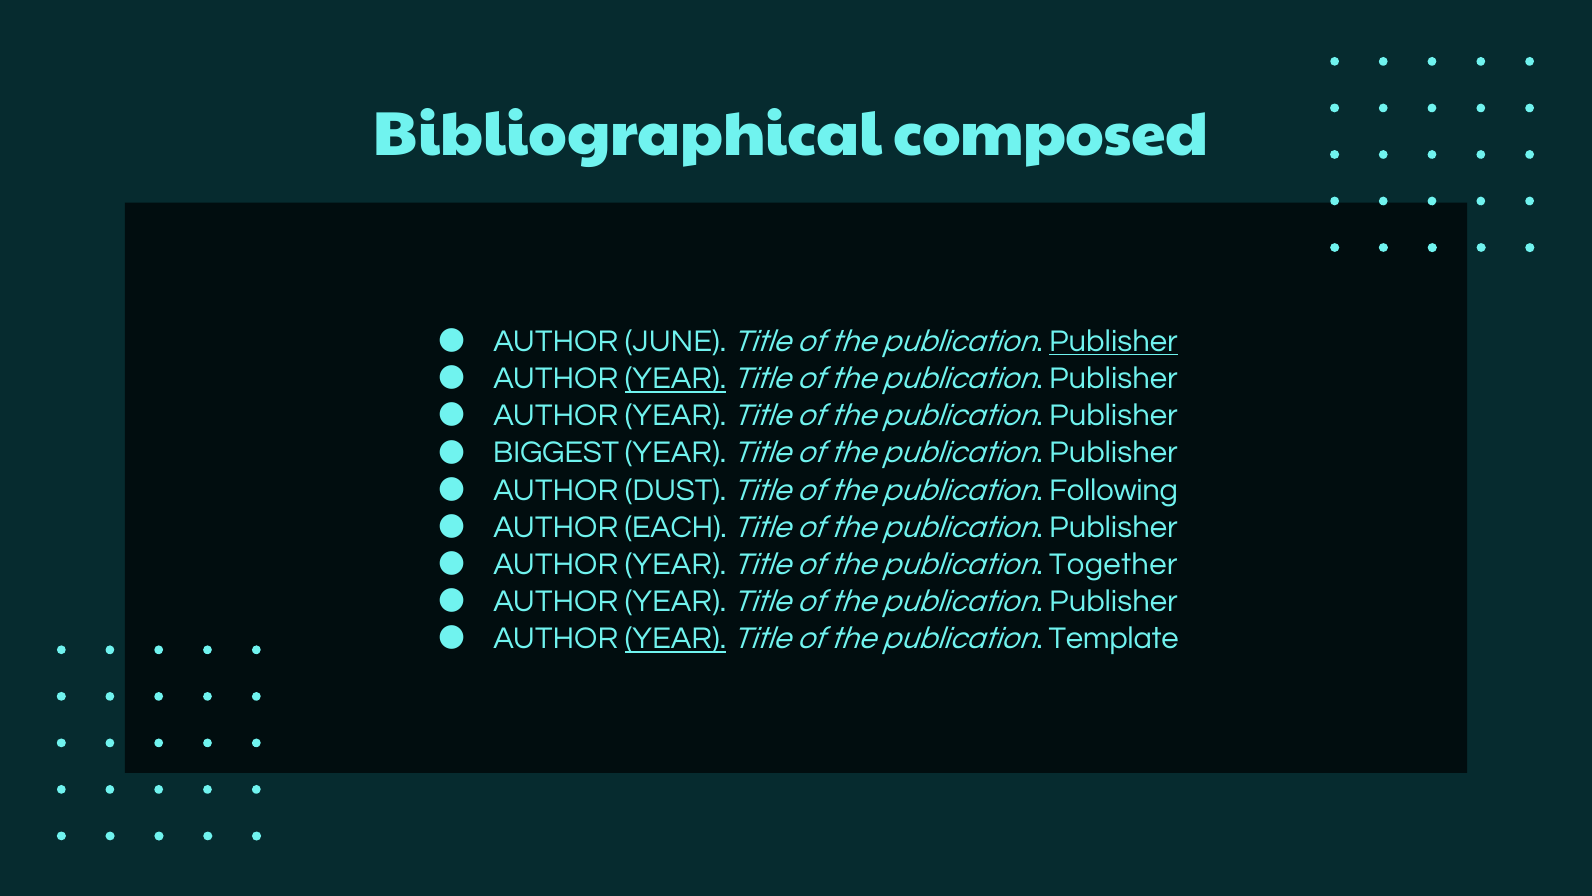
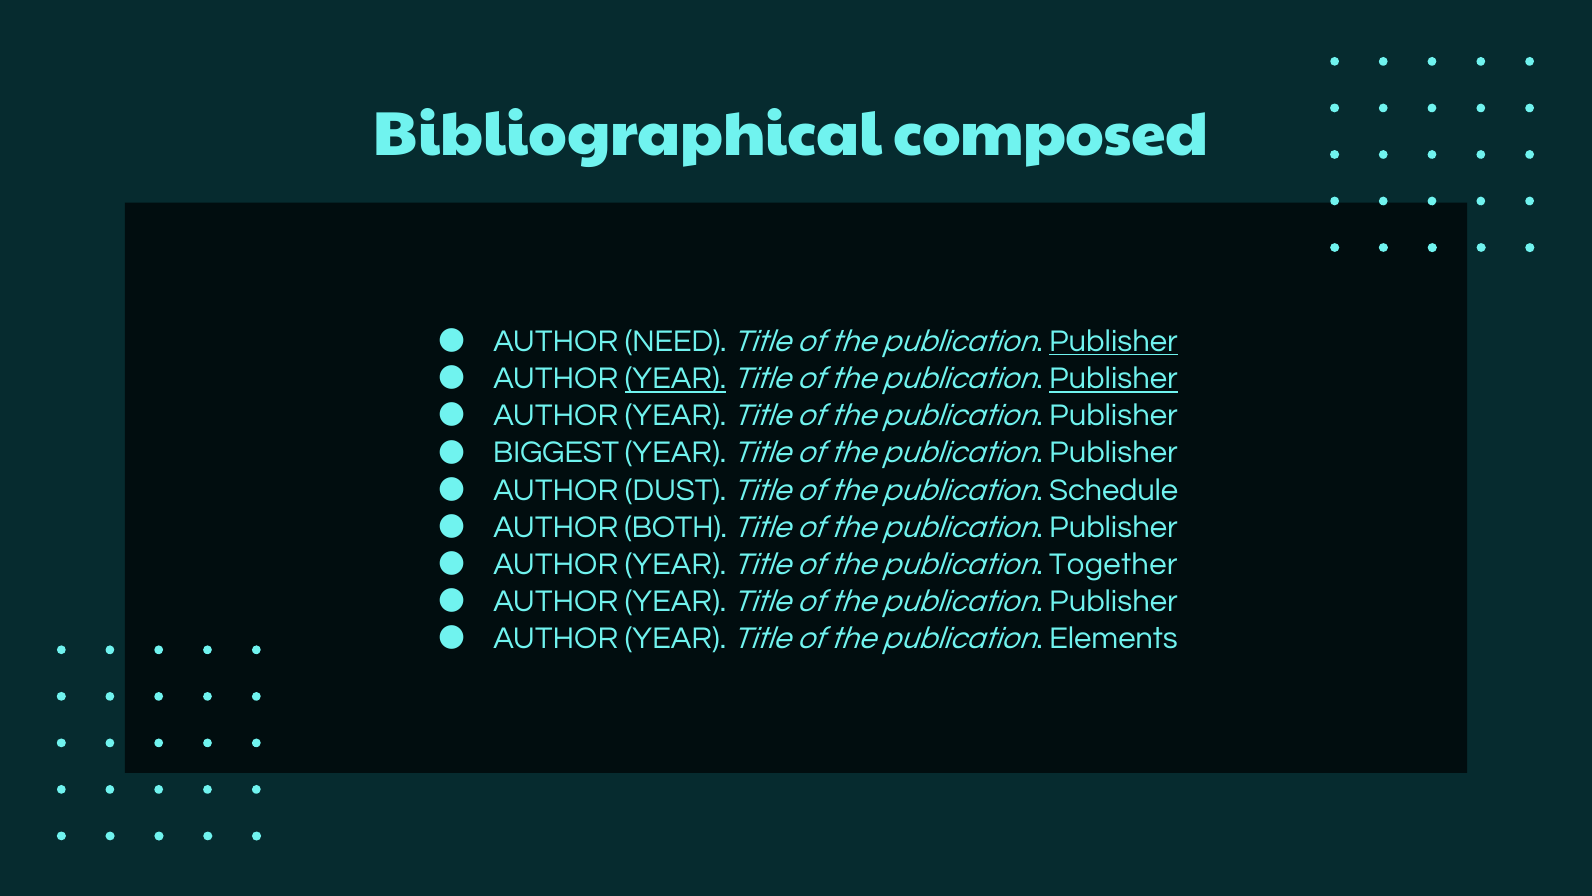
JUNE: JUNE -> NEED
Publisher at (1113, 378) underline: none -> present
Following: Following -> Schedule
EACH: EACH -> BOTH
YEAR at (675, 638) underline: present -> none
Template: Template -> Elements
